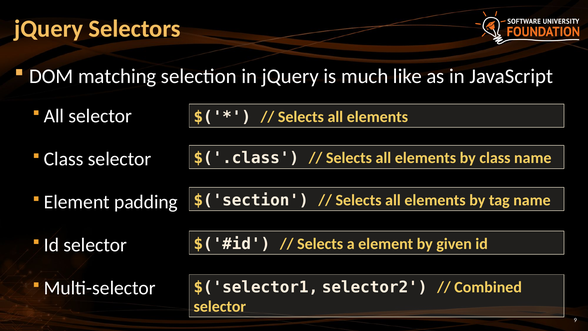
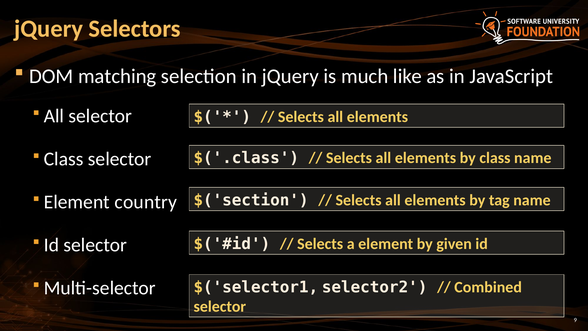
padding: padding -> country
